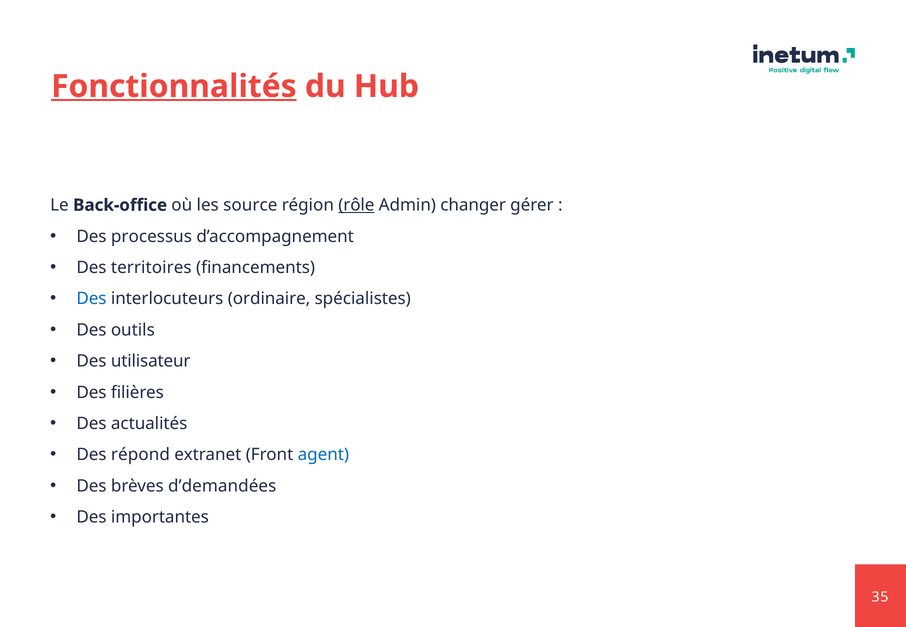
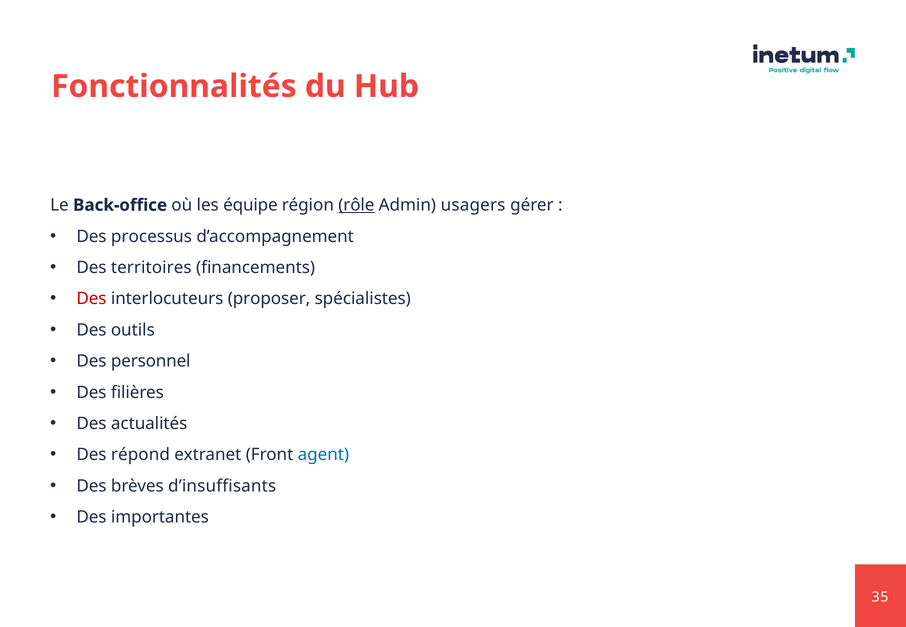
Fonctionnalités underline: present -> none
source: source -> équipe
changer: changer -> usagers
Des at (91, 299) colour: blue -> red
ordinaire: ordinaire -> proposer
utilisateur: utilisateur -> personnel
d’demandées: d’demandées -> d’insuffisants
